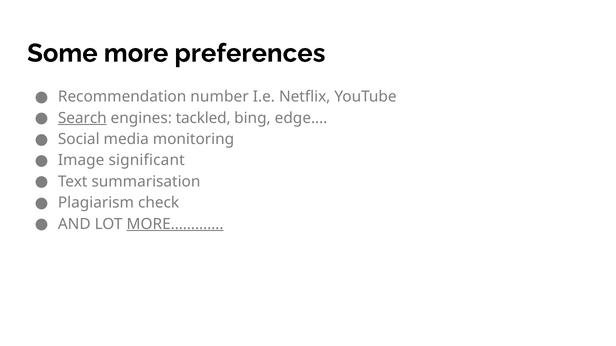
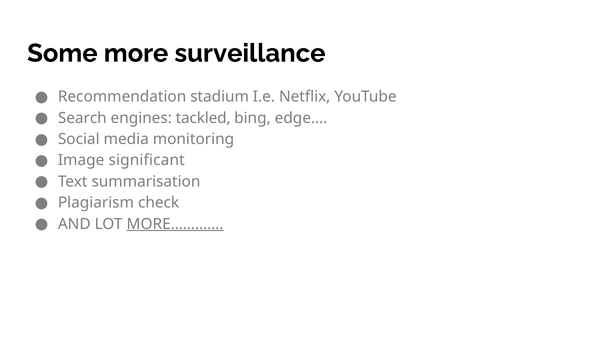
preferences: preferences -> surveillance
number: number -> stadium
Search underline: present -> none
